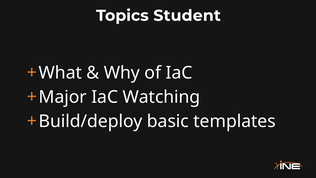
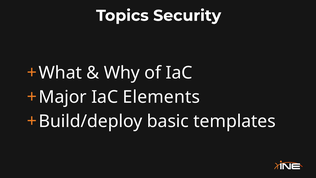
Student: Student -> Security
Watching: Watching -> Elements
